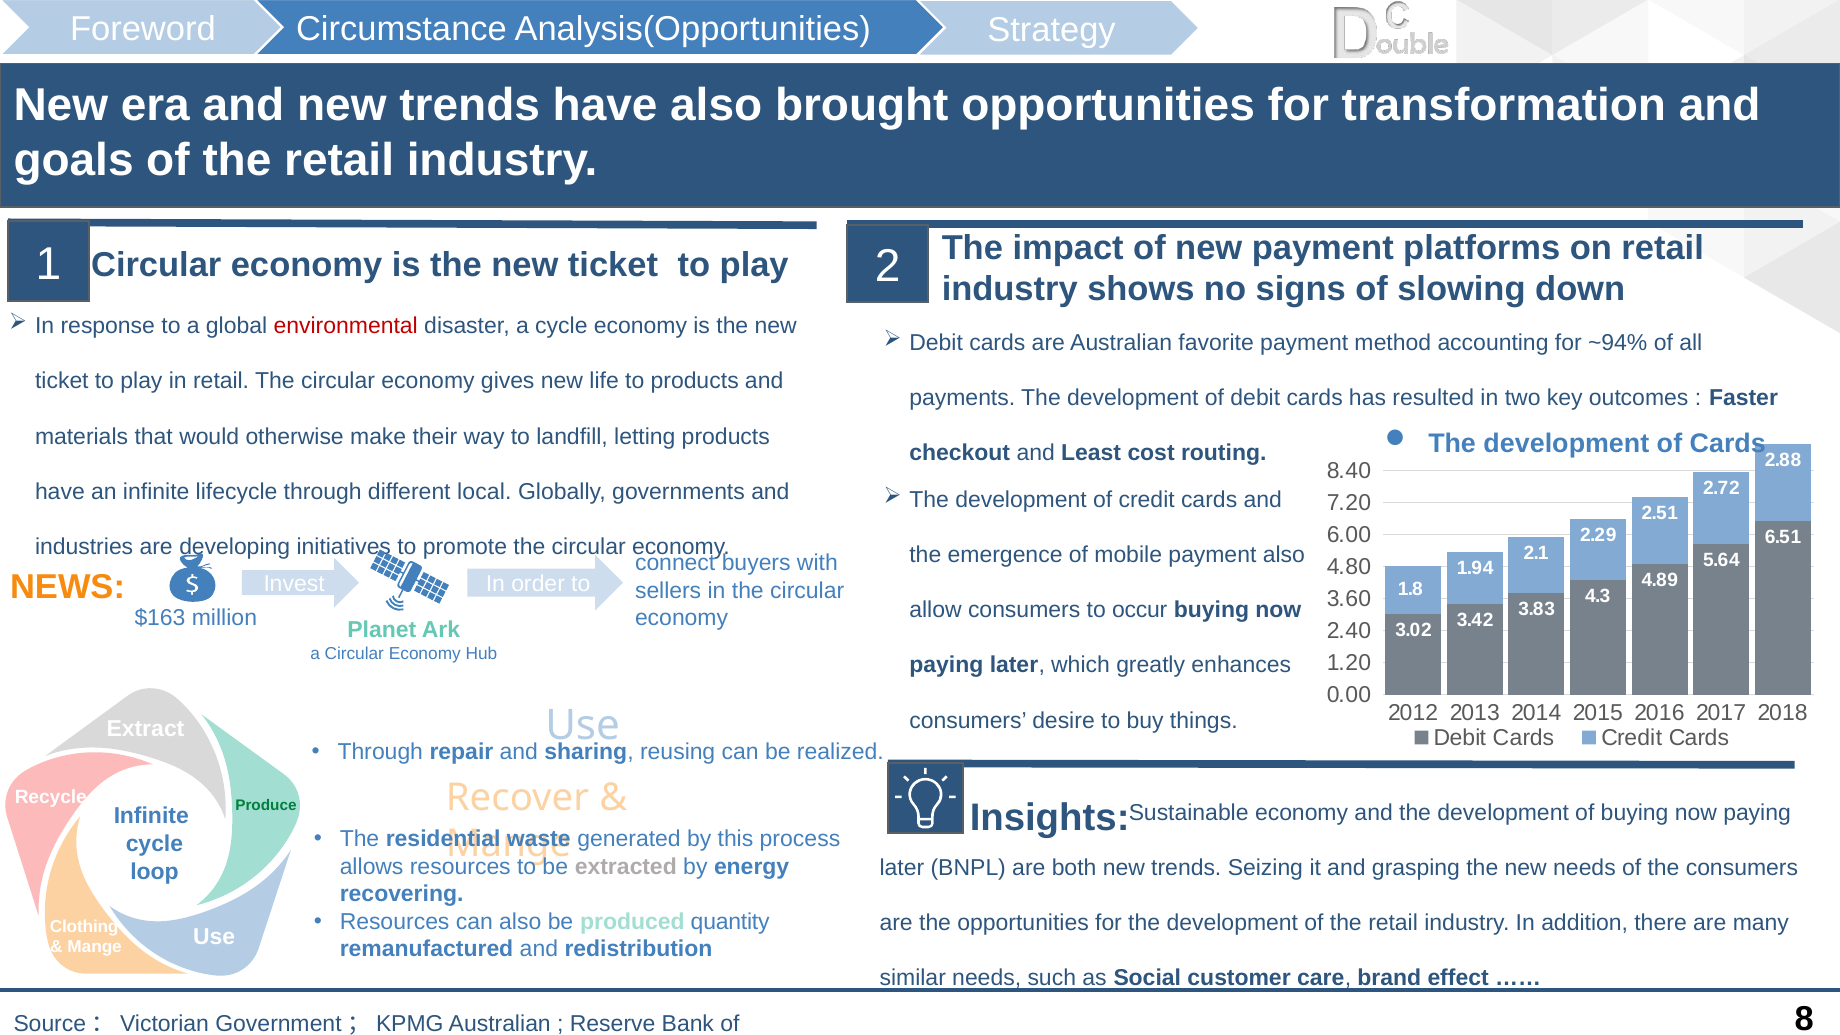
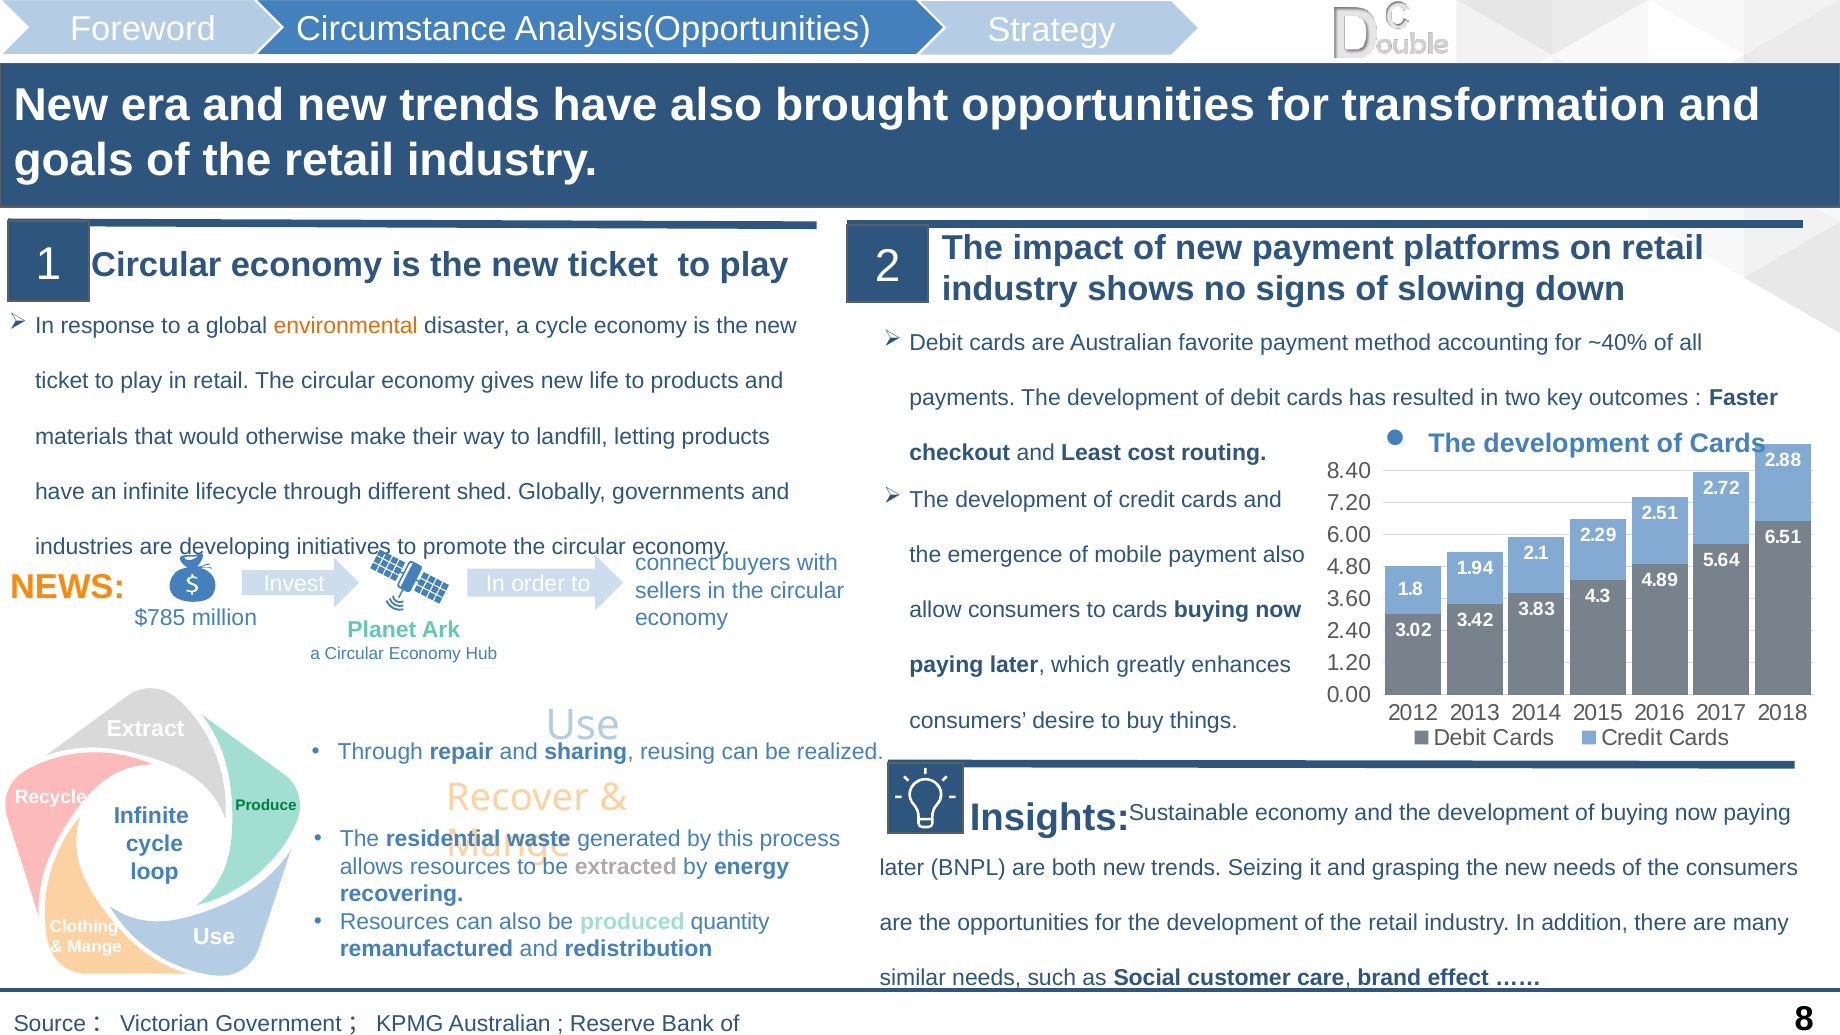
environmental colour: red -> orange
~94%: ~94% -> ~40%
local: local -> shed
to occur: occur -> cards
$163: $163 -> $785
